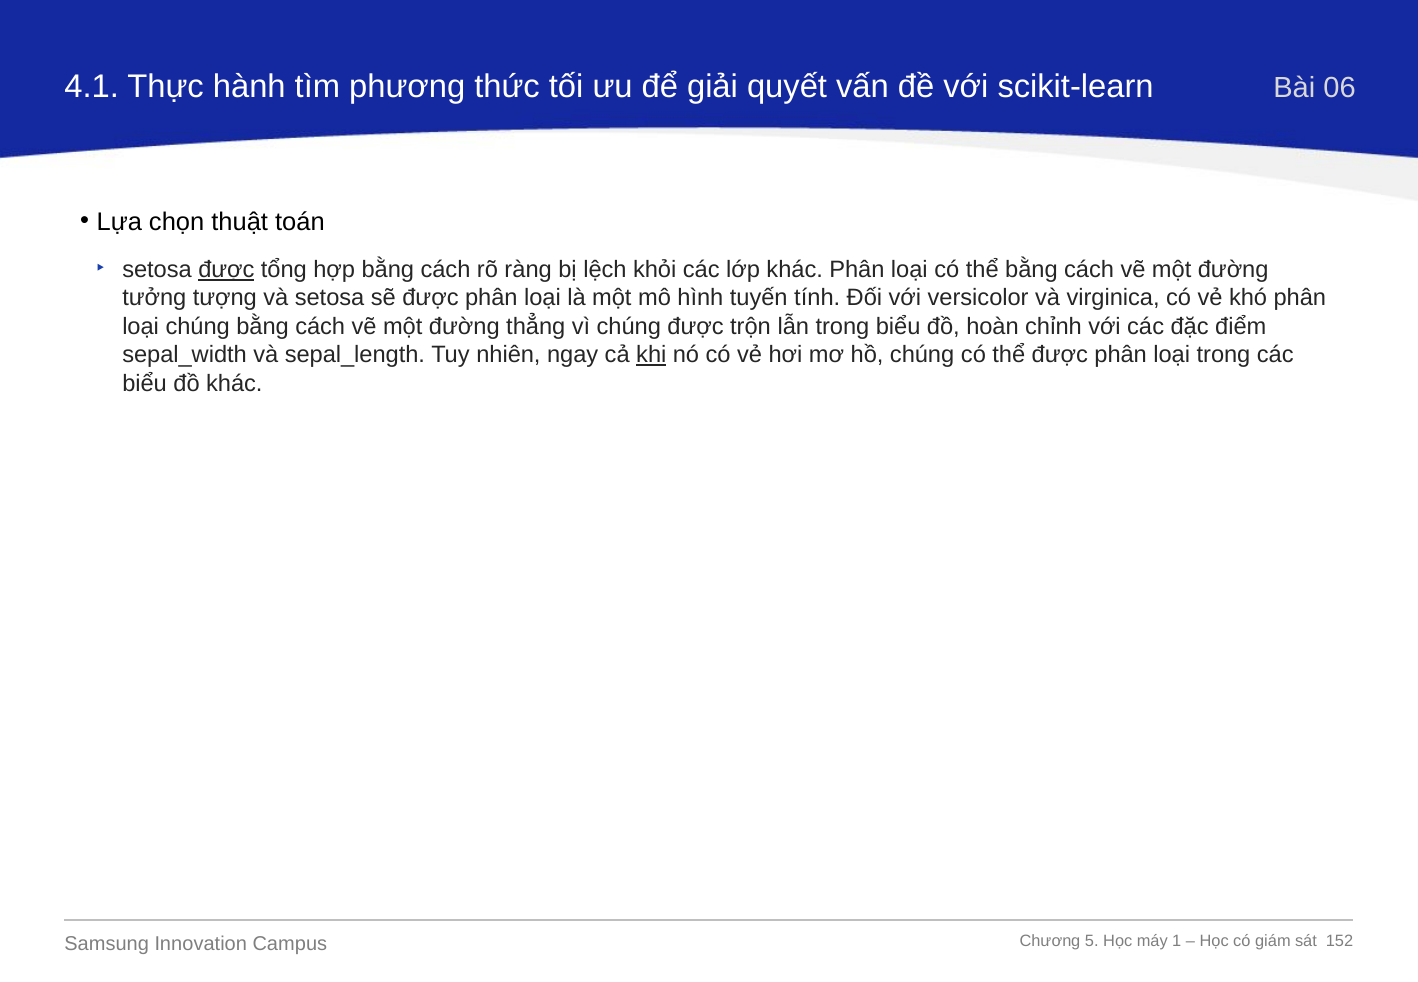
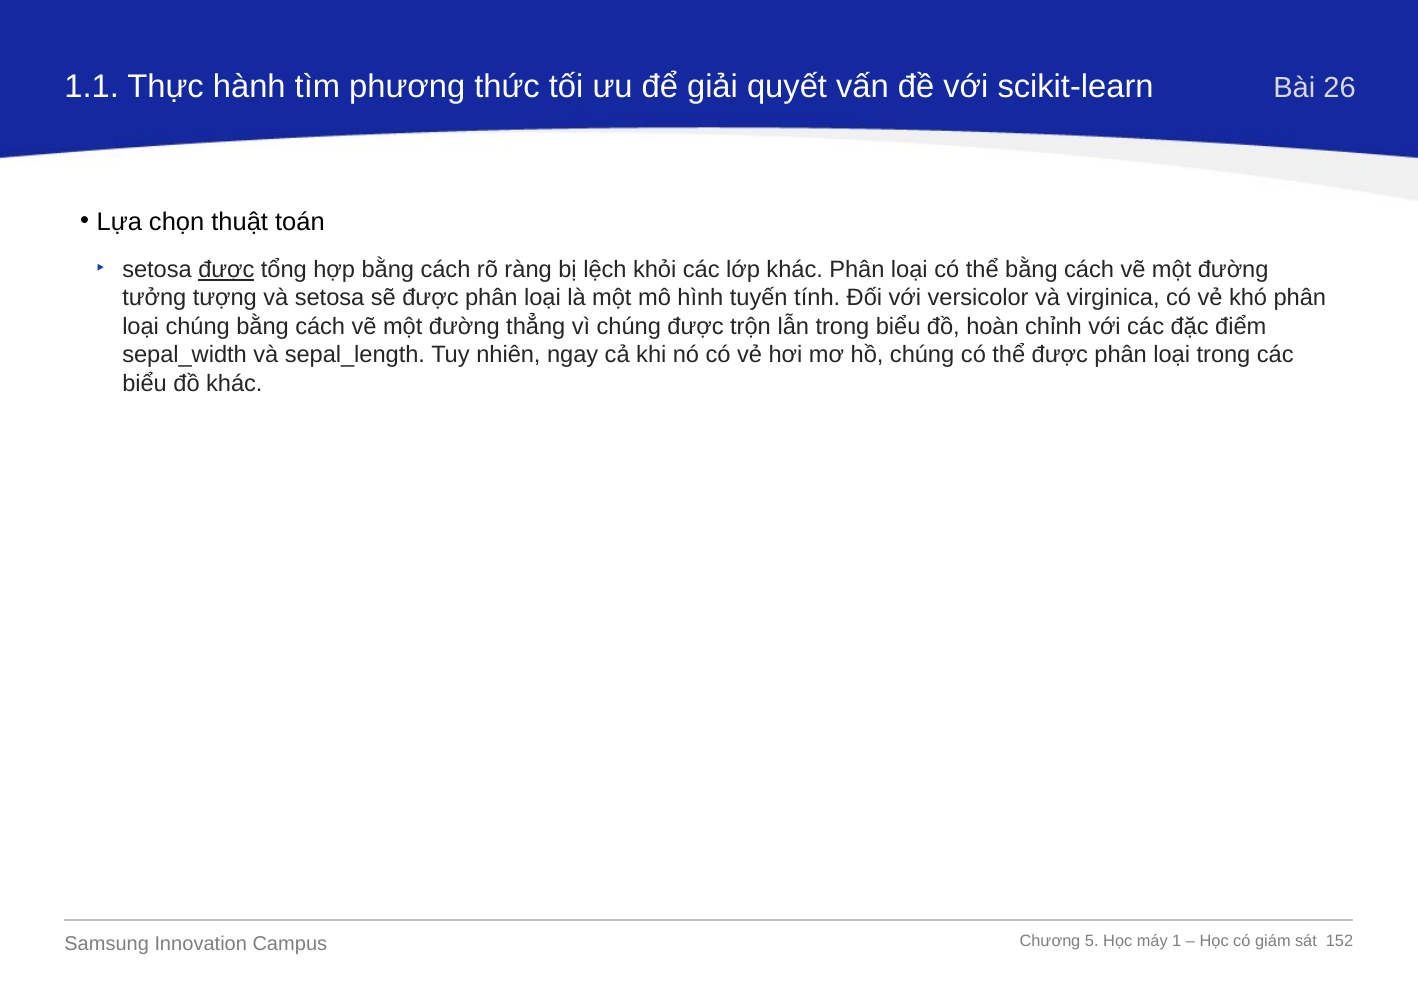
4.1: 4.1 -> 1.1
06: 06 -> 26
khi underline: present -> none
